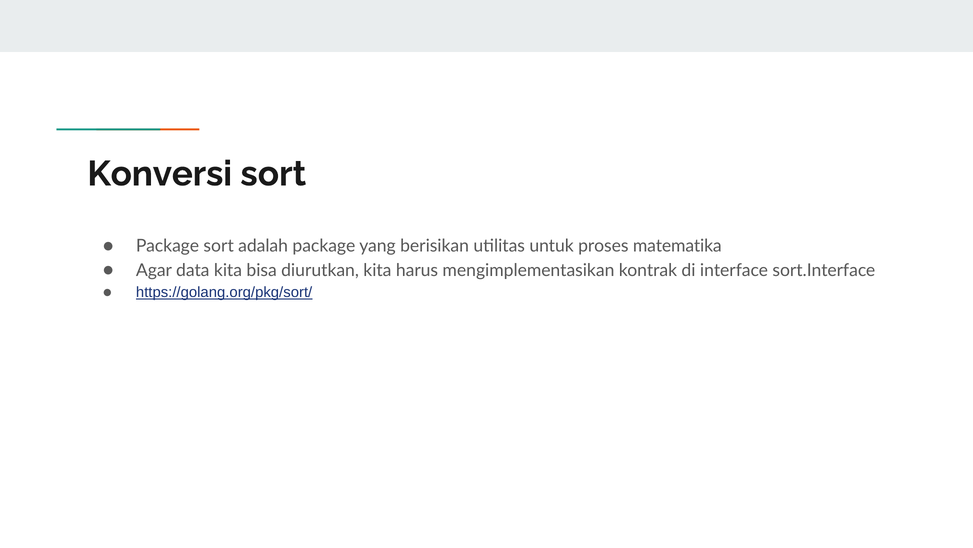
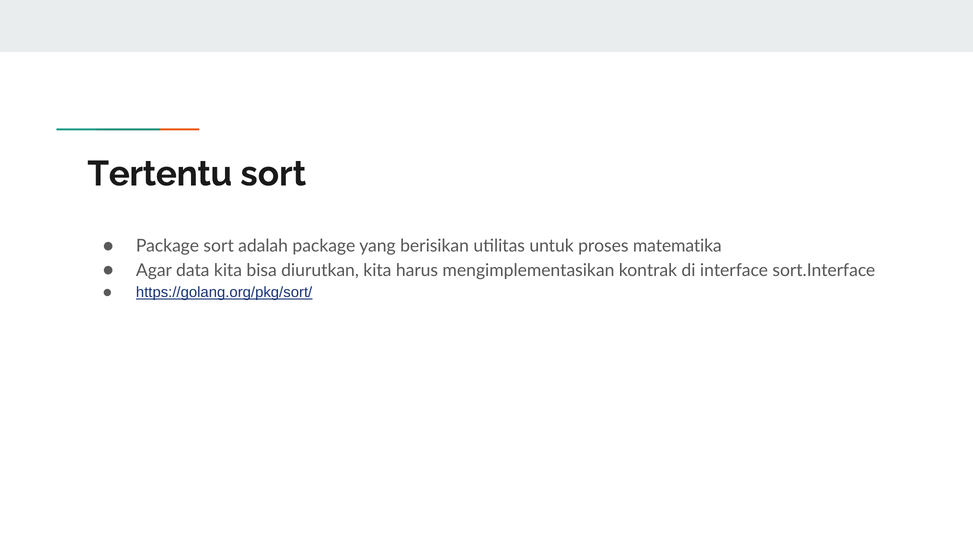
Konversi: Konversi -> Tertentu
